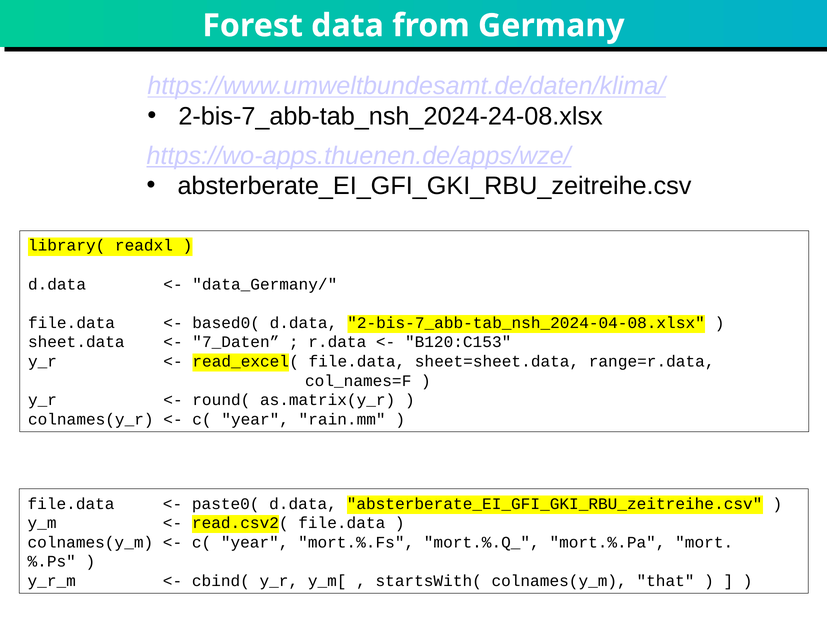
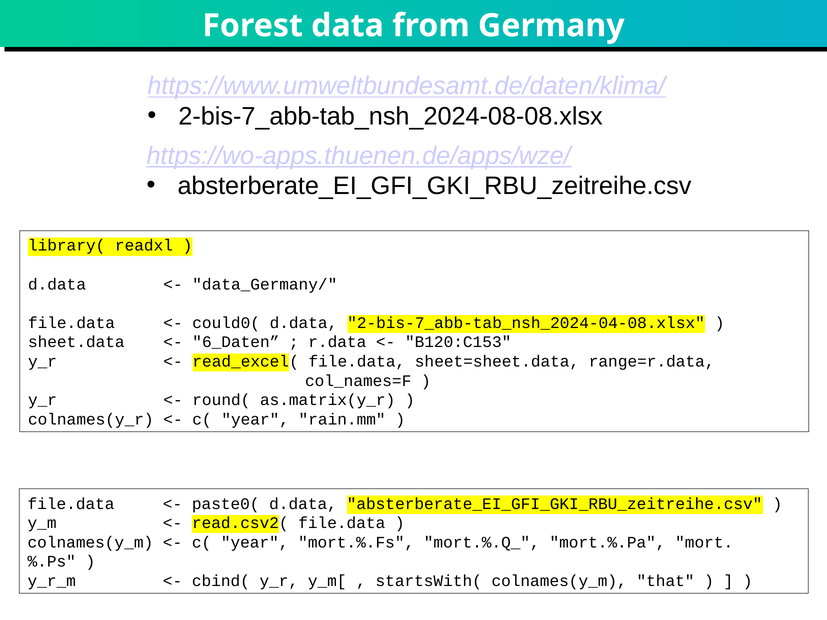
2-bis-7_abb-tab_nsh_2024-24-08.xlsx: 2-bis-7_abb-tab_nsh_2024-24-08.xlsx -> 2-bis-7_abb-tab_nsh_2024-08-08.xlsx
based0(: based0( -> could0(
7_Daten: 7_Daten -> 6_Daten
